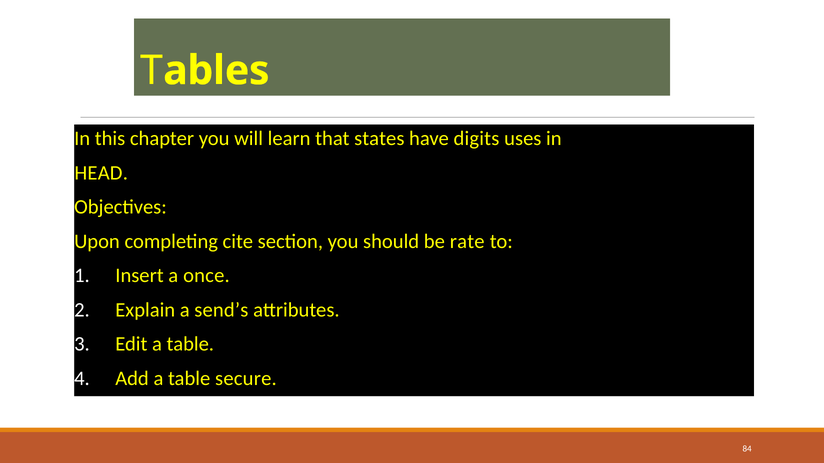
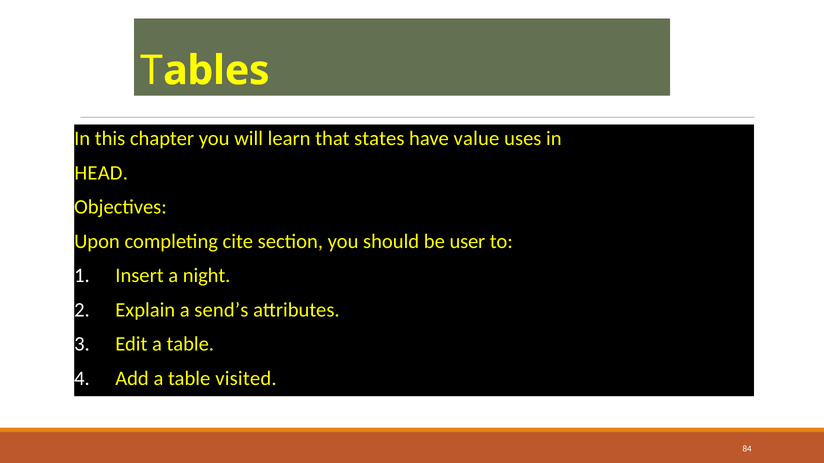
digits: digits -> value
rate: rate -> user
once: once -> night
secure: secure -> visited
